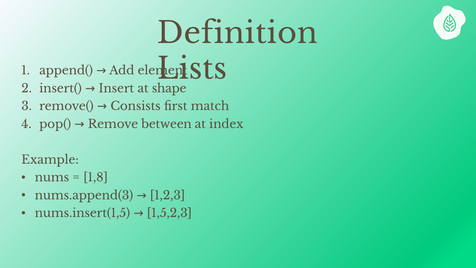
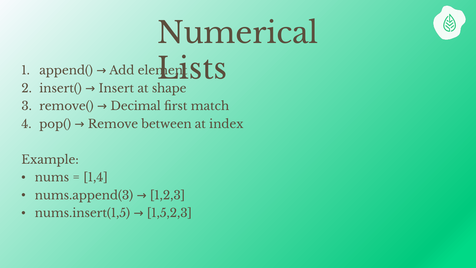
Definition: Definition -> Numerical
Consists: Consists -> Decimal
1,8: 1,8 -> 1,4
